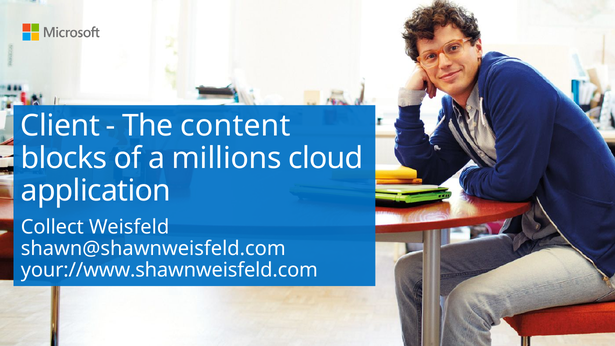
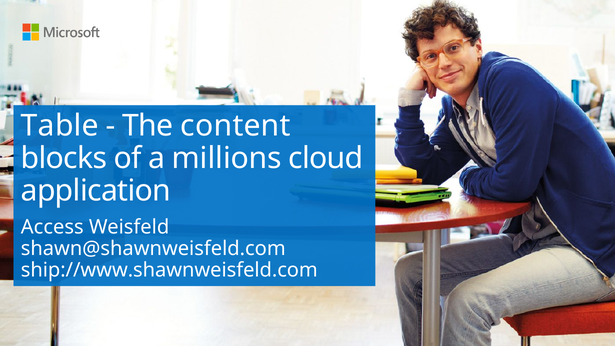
Client: Client -> Table
Collect: Collect -> Access
your://www.shawnweisfeld.com: your://www.shawnweisfeld.com -> ship://www.shawnweisfeld.com
